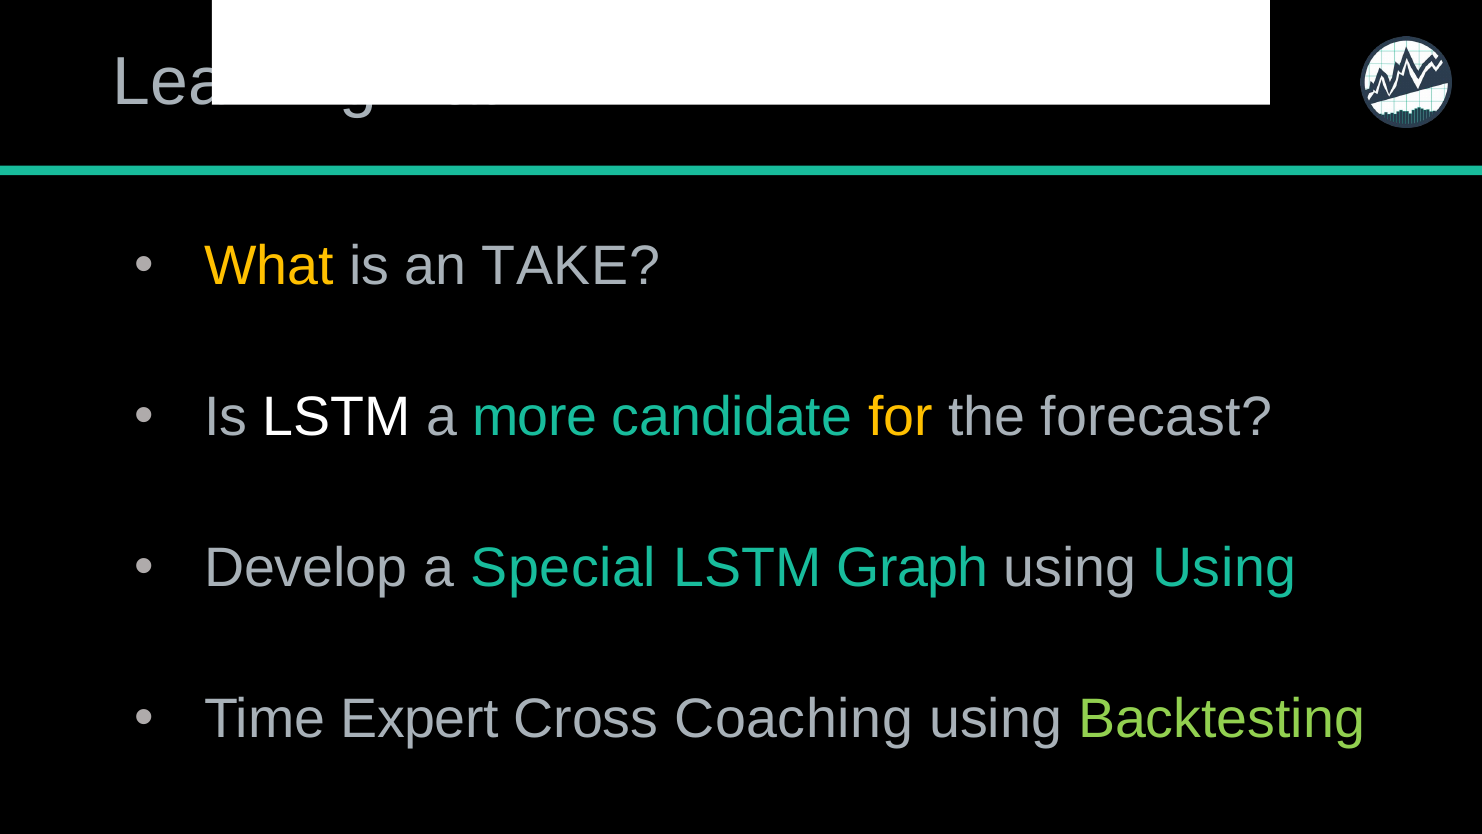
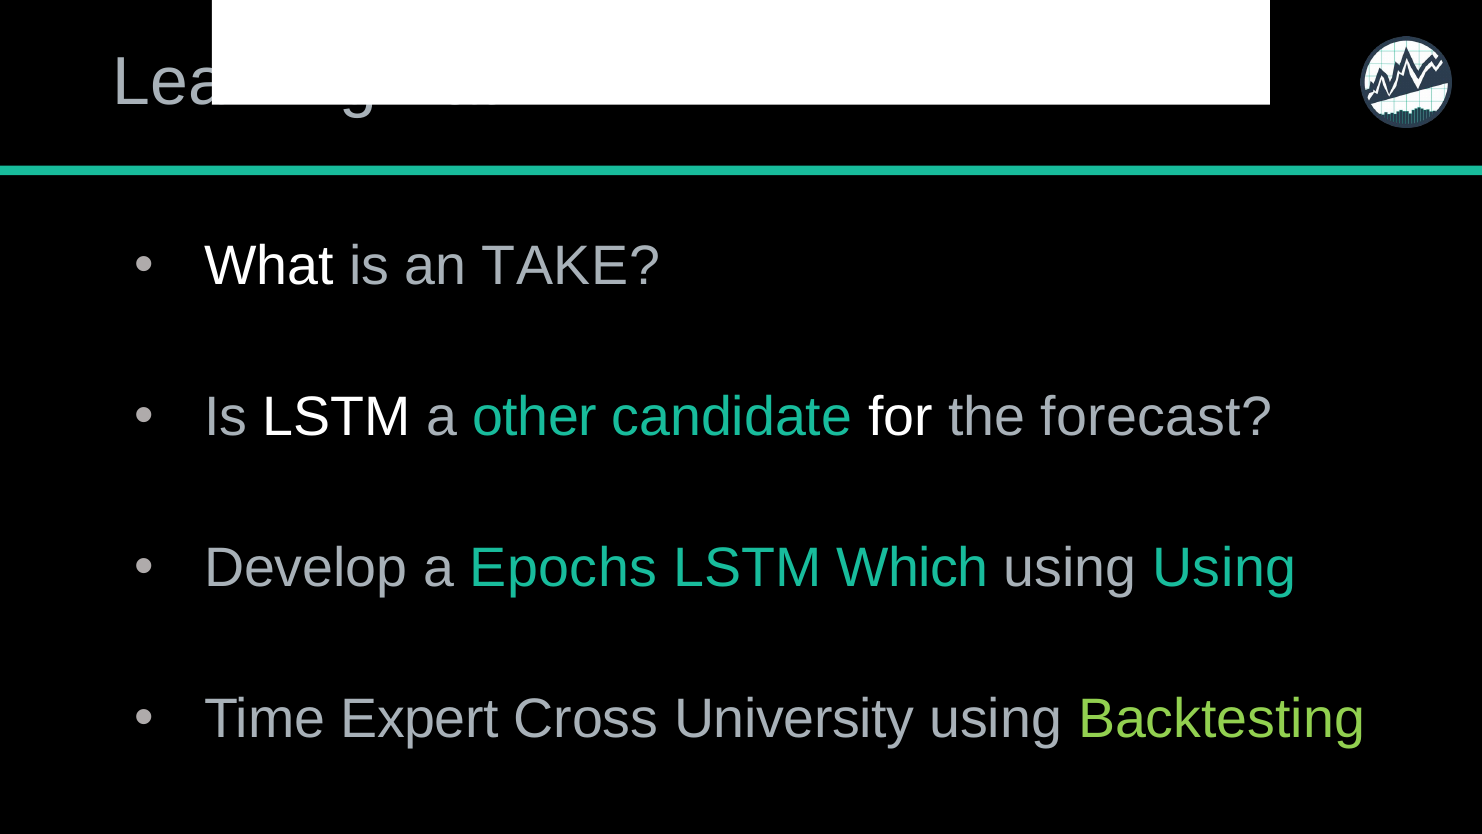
What colour: yellow -> white
more: more -> other
for at (901, 417) colour: yellow -> white
Special: Special -> Epochs
LSTM Graph: Graph -> Which
Coaching: Coaching -> University
